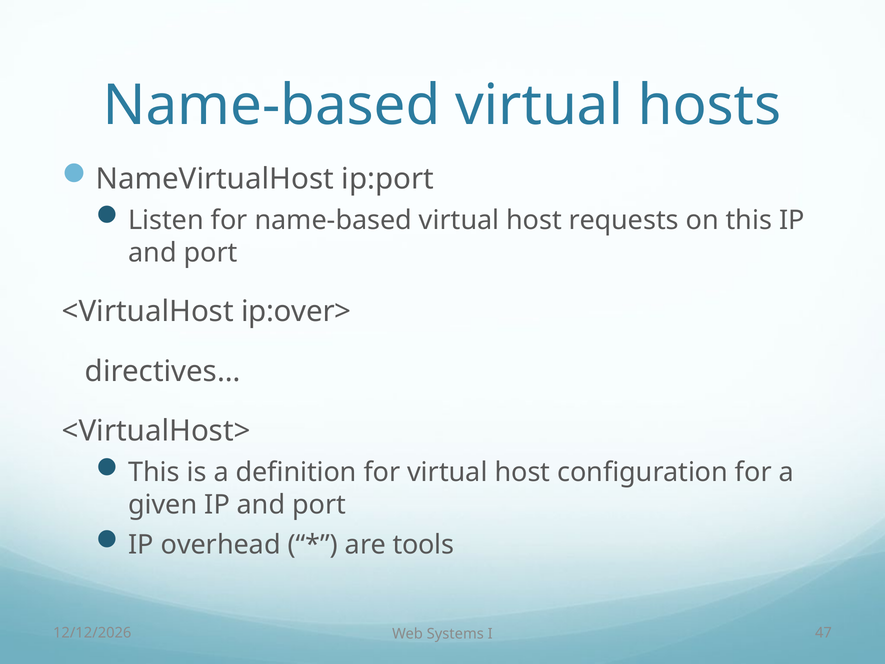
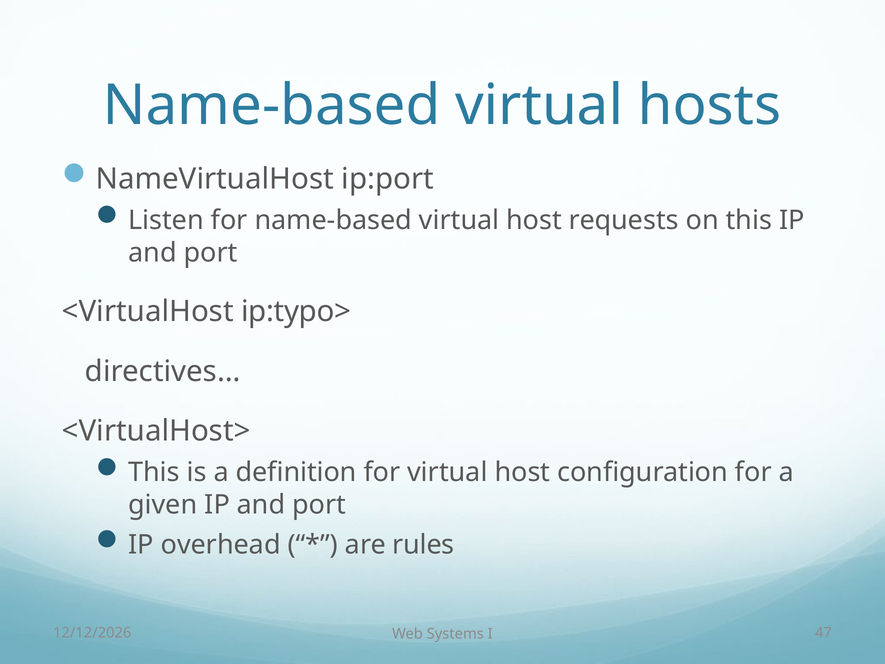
ip:over>: ip:over> -> ip:typo>
tools: tools -> rules
